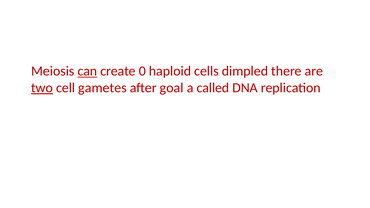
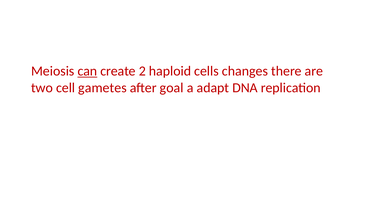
0: 0 -> 2
dimpled: dimpled -> changes
two underline: present -> none
called: called -> adapt
